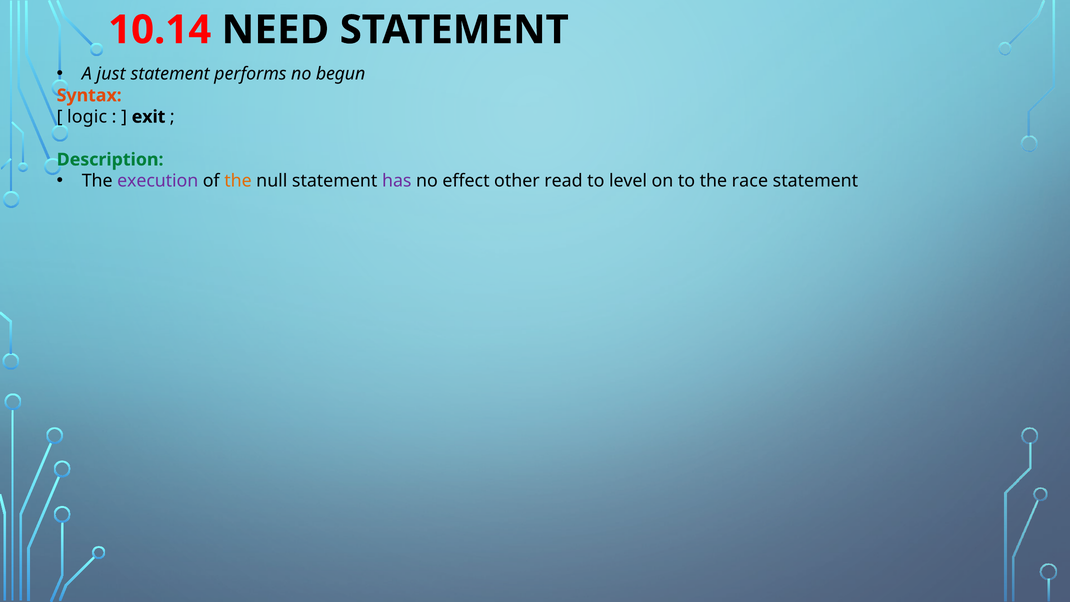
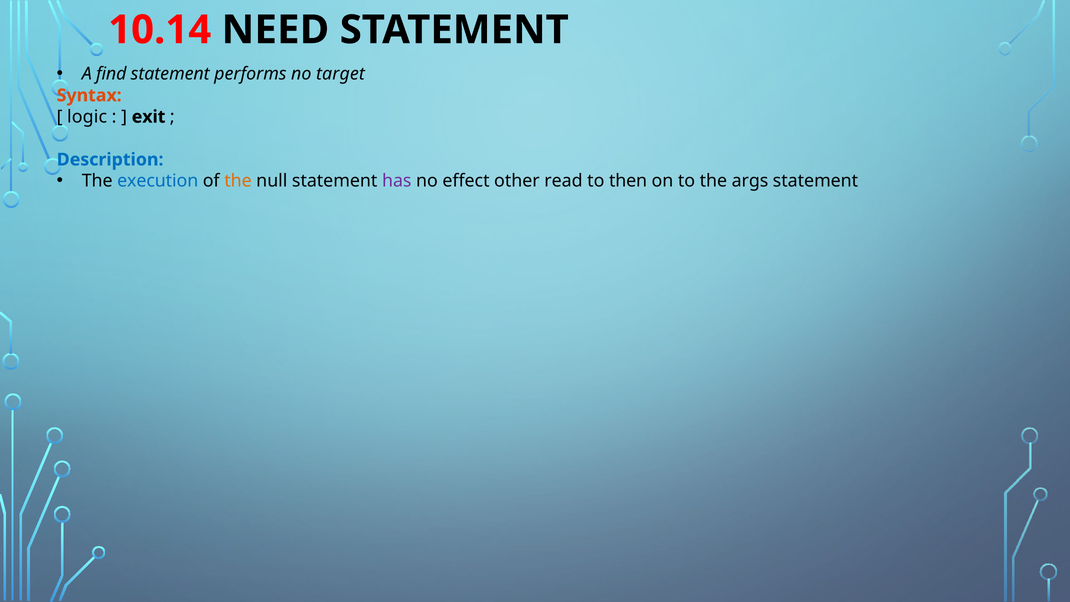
just: just -> find
begun: begun -> target
Description colour: green -> blue
execution colour: purple -> blue
level: level -> then
race: race -> args
